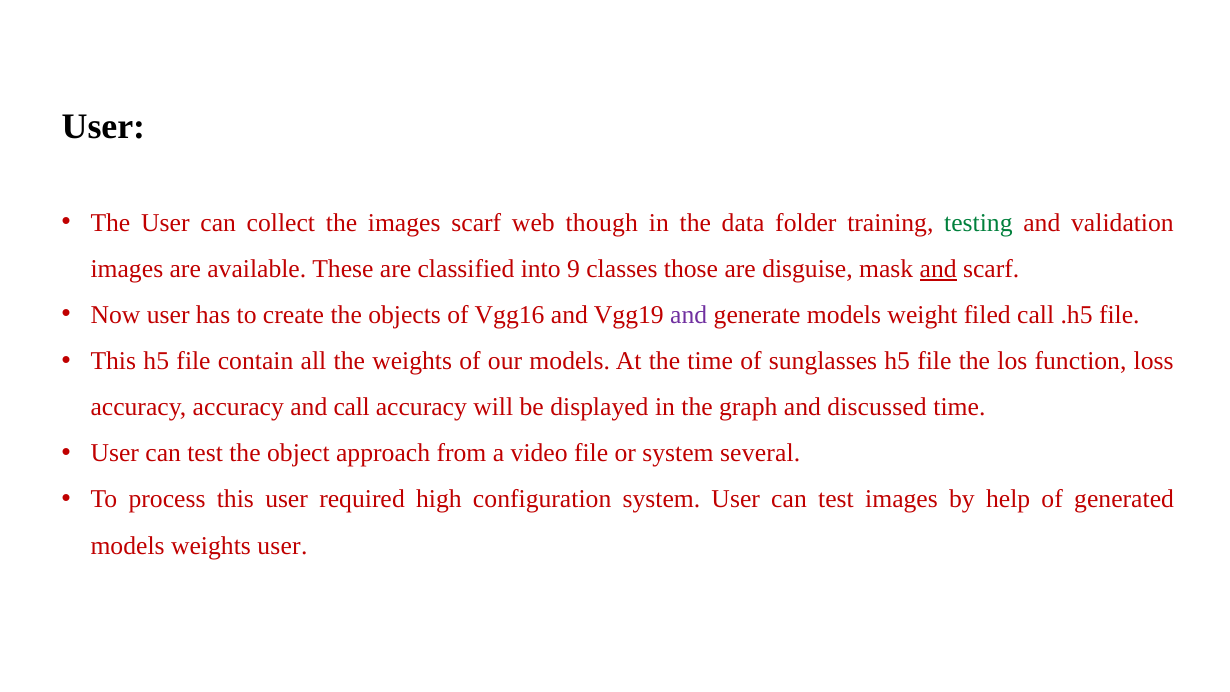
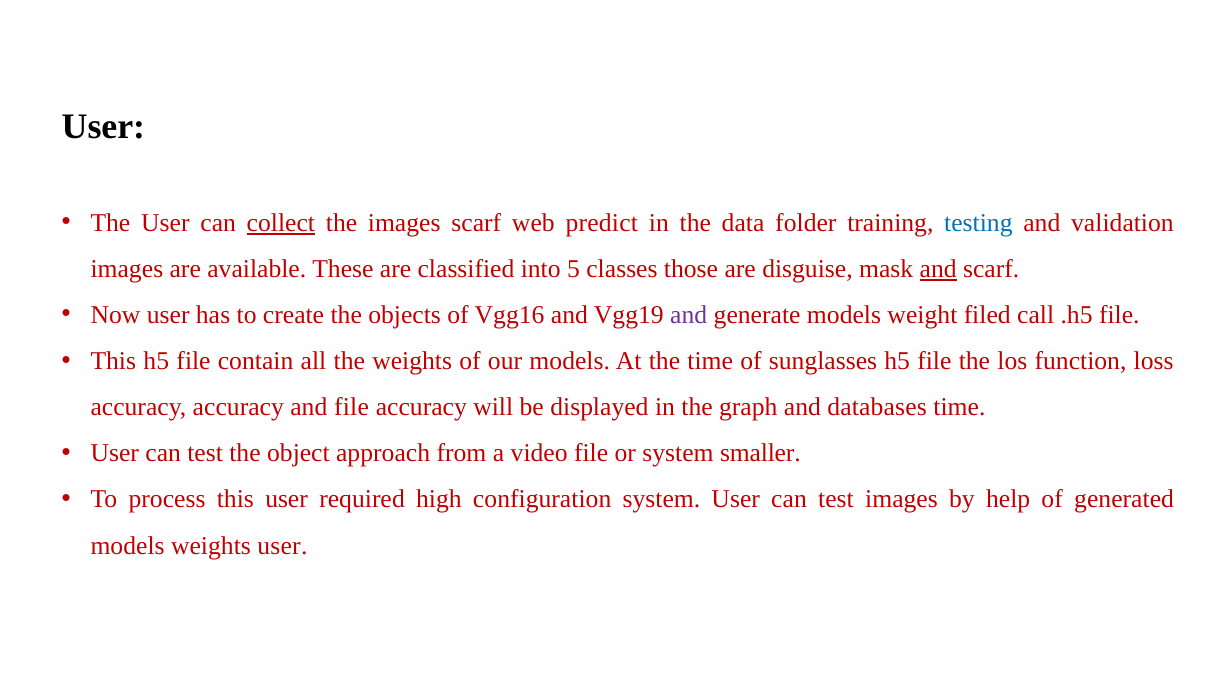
collect underline: none -> present
though: though -> predict
testing colour: green -> blue
9: 9 -> 5
and call: call -> file
discussed: discussed -> databases
several: several -> smaller
